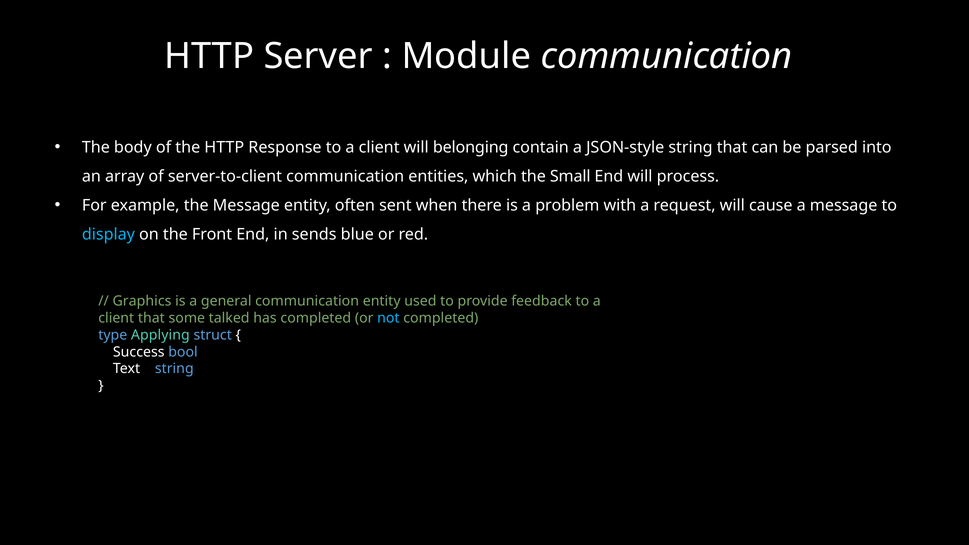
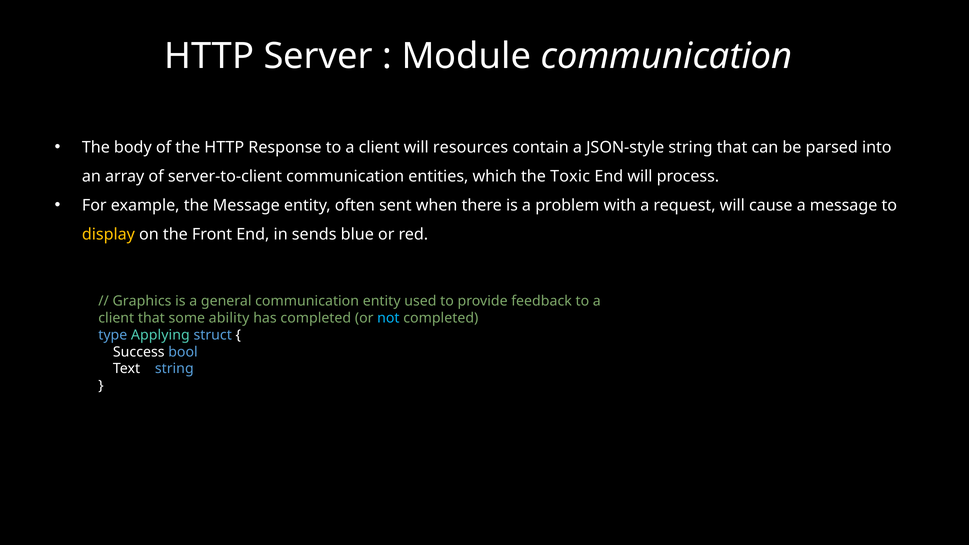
belonging: belonging -> resources
Small: Small -> Toxic
display colour: light blue -> yellow
talked: talked -> ability
